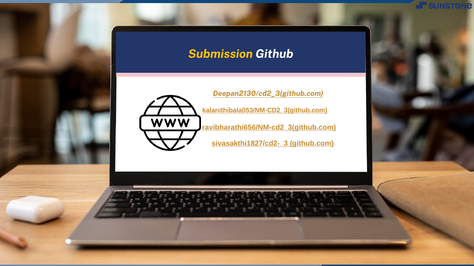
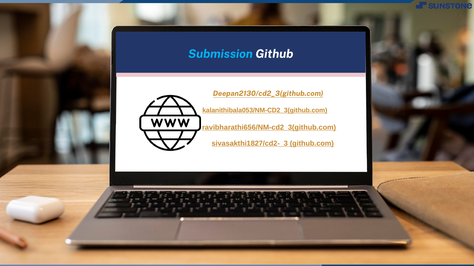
Submission colour: yellow -> light blue
